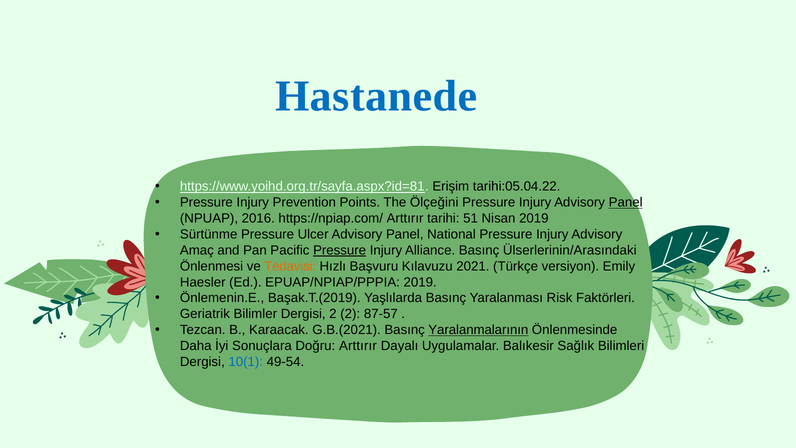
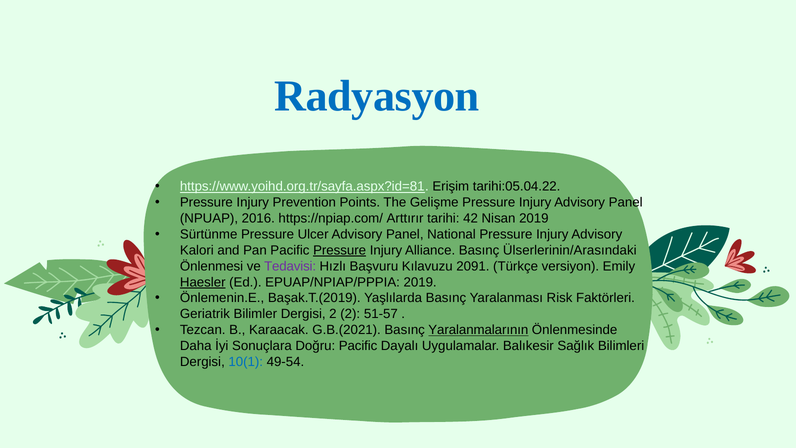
Hastanede: Hastanede -> Radyasyon
Ölçeğini: Ölçeğini -> Gelişme
Panel at (626, 202) underline: present -> none
51: 51 -> 42
Amaç: Amaç -> Kalori
Tedavisi colour: orange -> purple
2021: 2021 -> 2091
Haesler underline: none -> present
87-57: 87-57 -> 51-57
Doğru Arttırır: Arttırır -> Pacific
